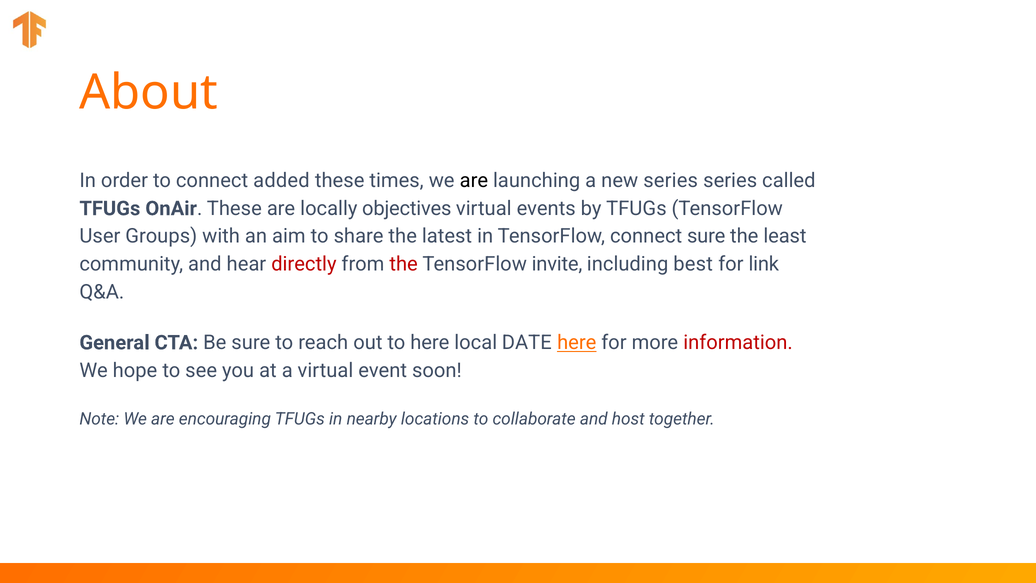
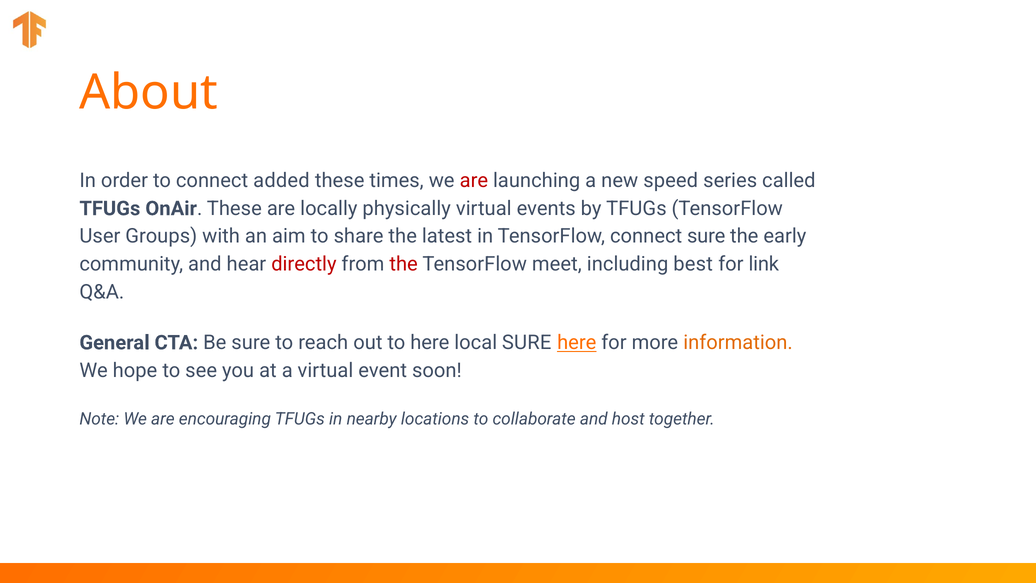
are at (474, 181) colour: black -> red
new series: series -> speed
objectives: objectives -> physically
least: least -> early
invite: invite -> meet
local DATE: DATE -> SURE
information colour: red -> orange
